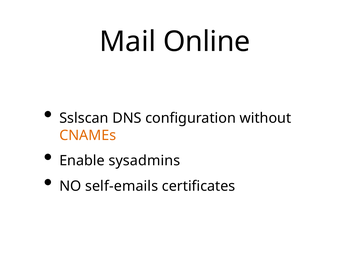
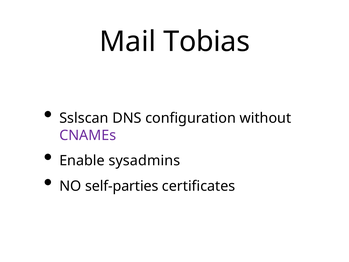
Online: Online -> Tobias
CNAMEs colour: orange -> purple
self-emails: self-emails -> self-parties
